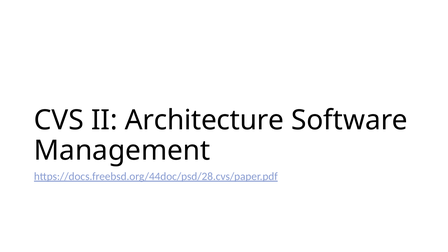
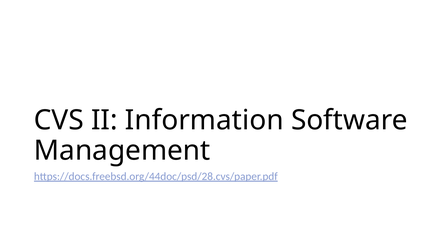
Architecture: Architecture -> Information
